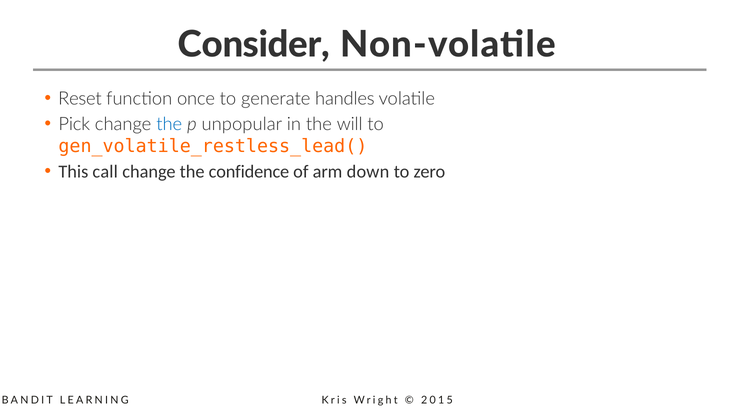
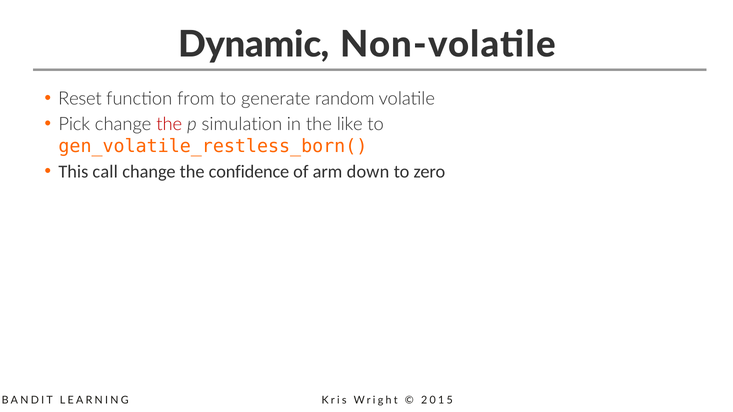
Consider: Consider -> Dynamic
once: once -> from
handles: handles -> random
the at (169, 124) colour: blue -> red
unpopular: unpopular -> simulation
will: will -> like
gen_volatile_restless_lead(: gen_volatile_restless_lead( -> gen_volatile_restless_born(
